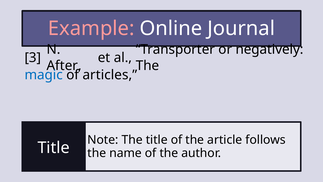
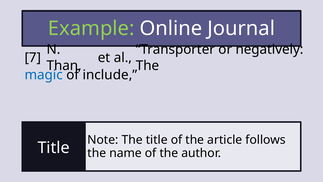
Example colour: pink -> light green
3: 3 -> 7
After at (64, 66): After -> Than
articles: articles -> include
